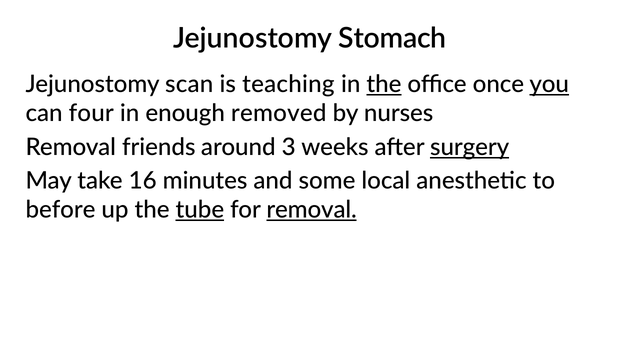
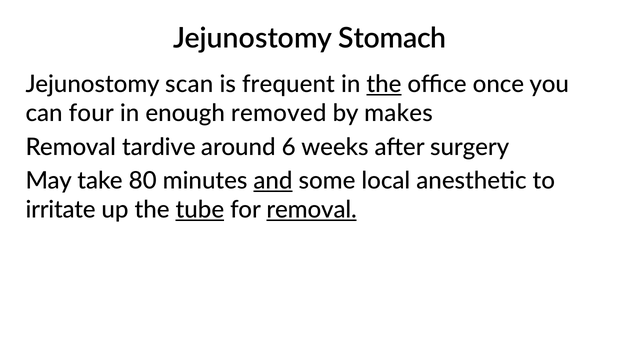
teaching: teaching -> frequent
you underline: present -> none
nurses: nurses -> makes
friends: friends -> tardive
3: 3 -> 6
surgery underline: present -> none
16: 16 -> 80
and underline: none -> present
before: before -> irritate
